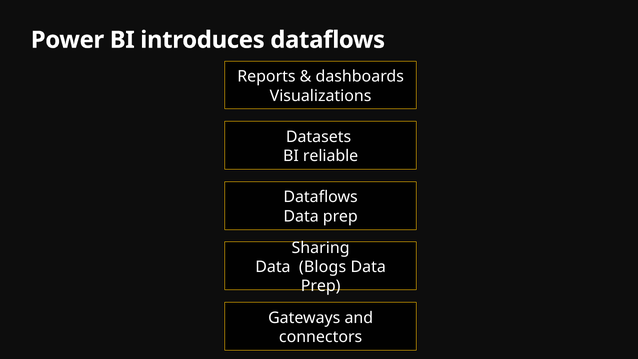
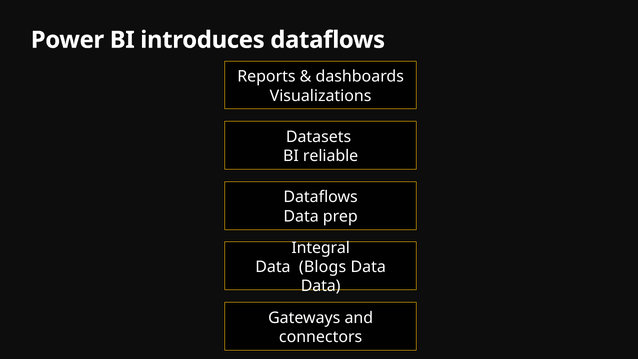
Sharing: Sharing -> Integral
Prep at (321, 286): Prep -> Data
